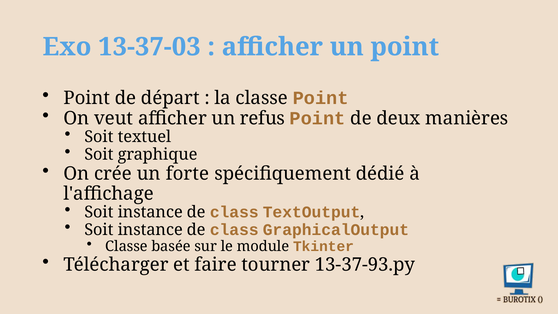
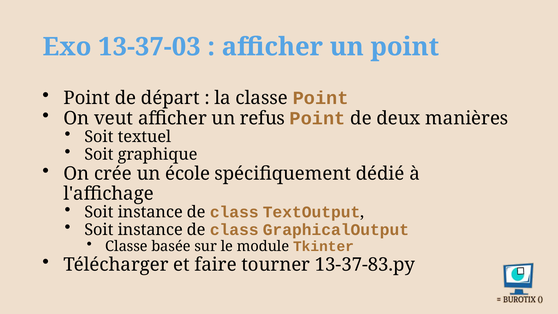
forte: forte -> école
13-37-93.py: 13-37-93.py -> 13-37-83.py
